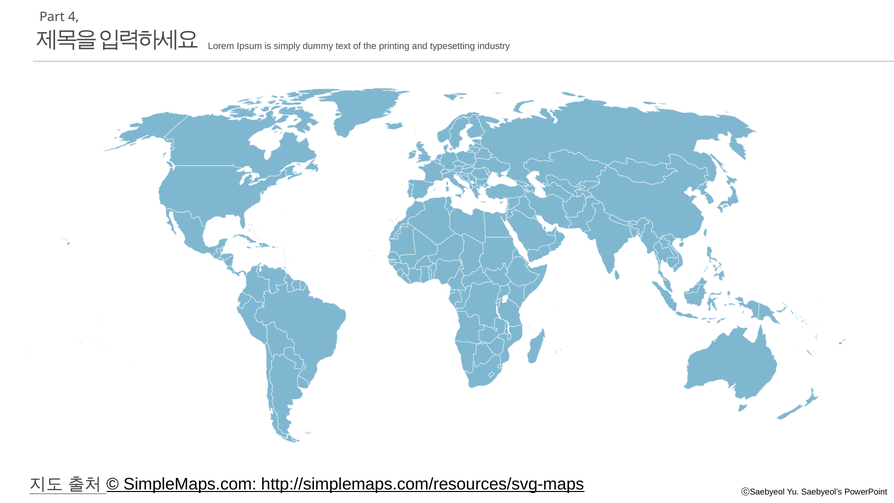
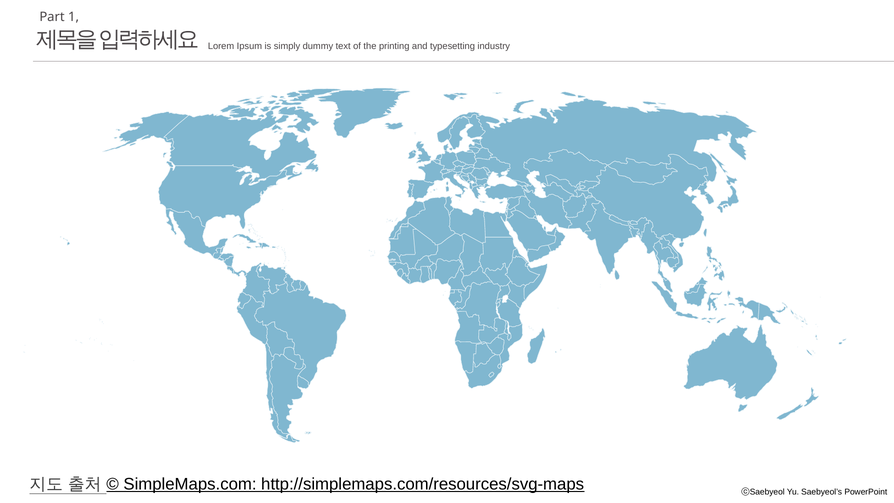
4: 4 -> 1
